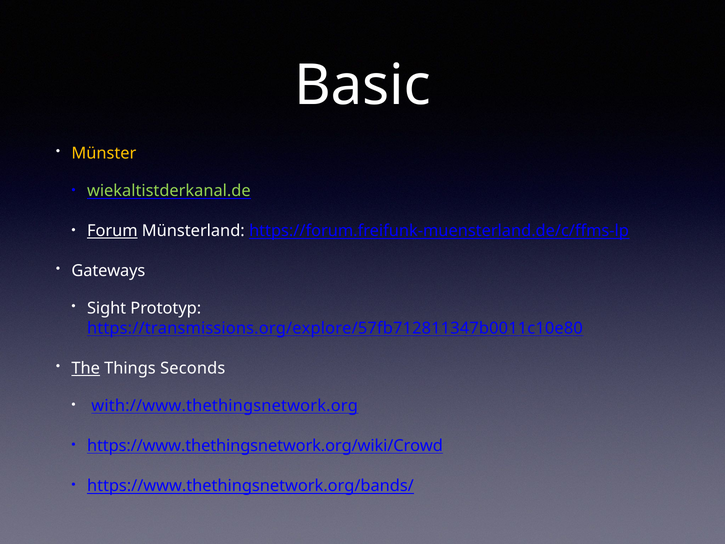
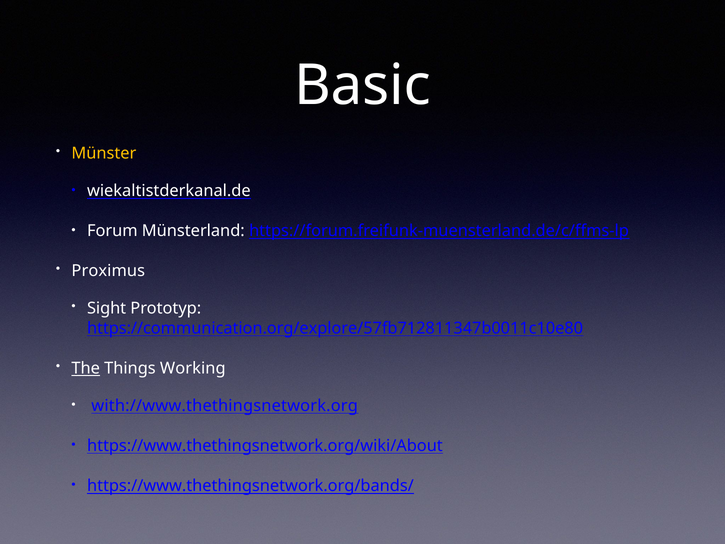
wiekaltistderkanal.de colour: light green -> white
Forum underline: present -> none
Gateways: Gateways -> Proximus
https://transmissions.org/explore/57fb712811347b0011c10e80: https://transmissions.org/explore/57fb712811347b0011c10e80 -> https://communication.org/explore/57fb712811347b0011c10e80
Seconds: Seconds -> Working
https://www.thethingsnetwork.org/wiki/Crowd: https://www.thethingsnetwork.org/wiki/Crowd -> https://www.thethingsnetwork.org/wiki/About
